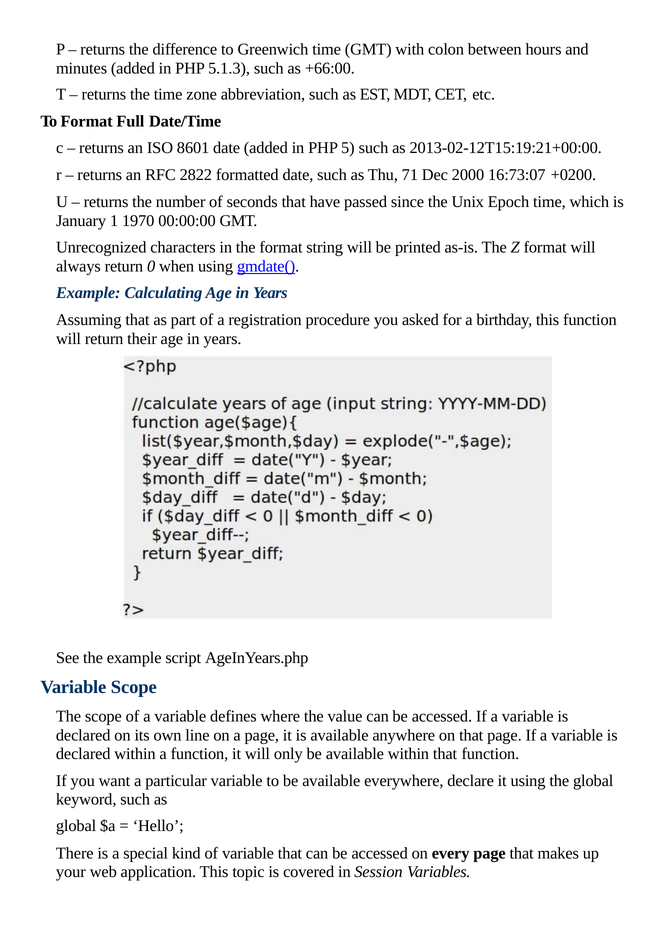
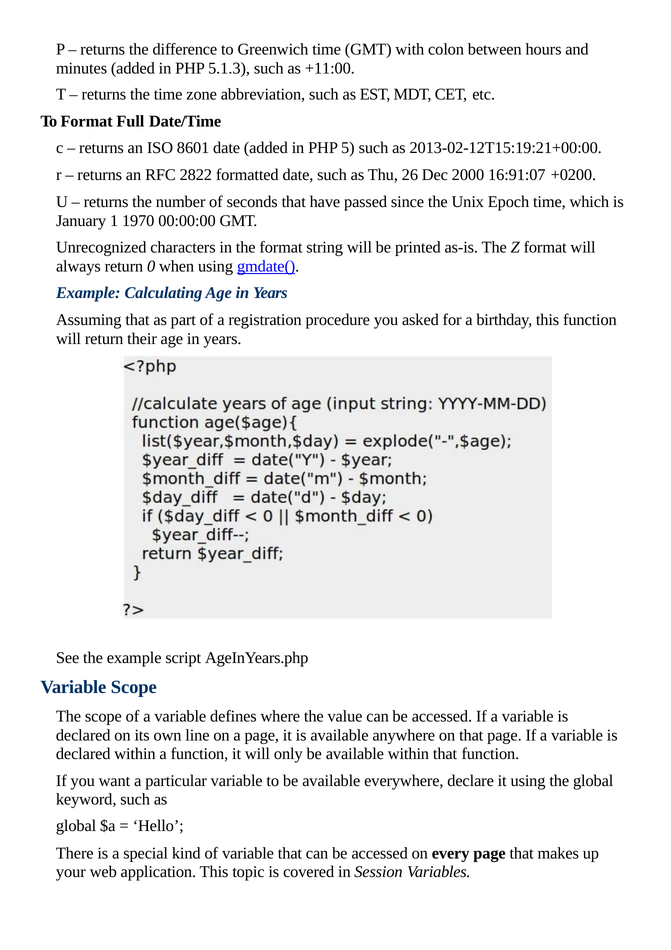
+66:00: +66:00 -> +11:00
71: 71 -> 26
16:73:07: 16:73:07 -> 16:91:07
